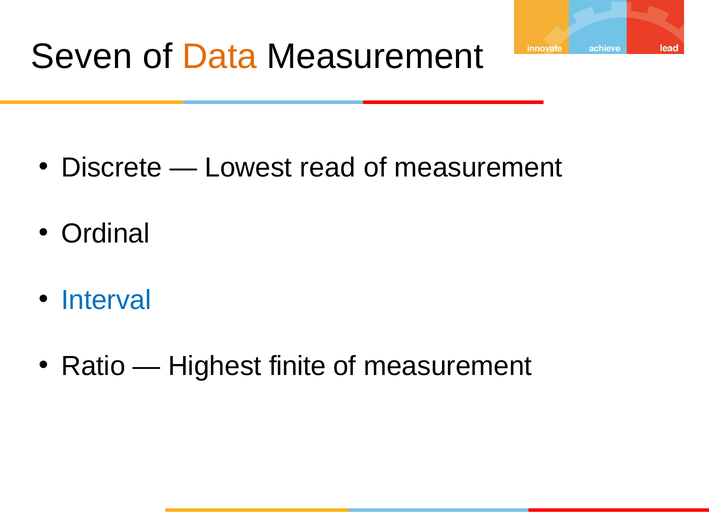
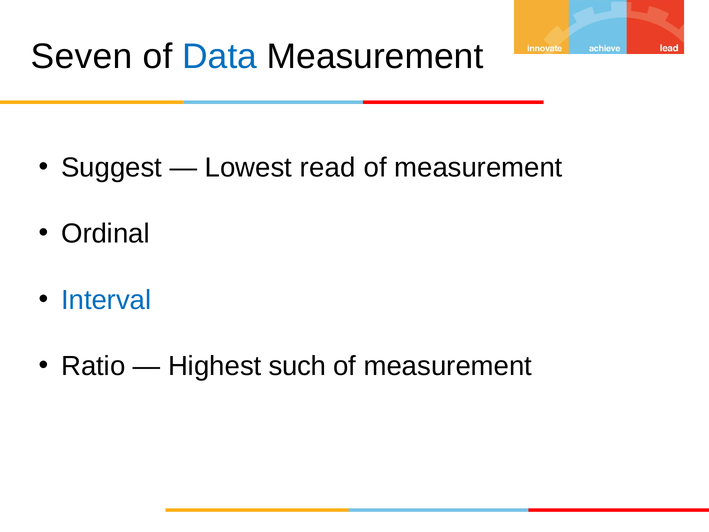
Data colour: orange -> blue
Discrete: Discrete -> Suggest
finite: finite -> such
